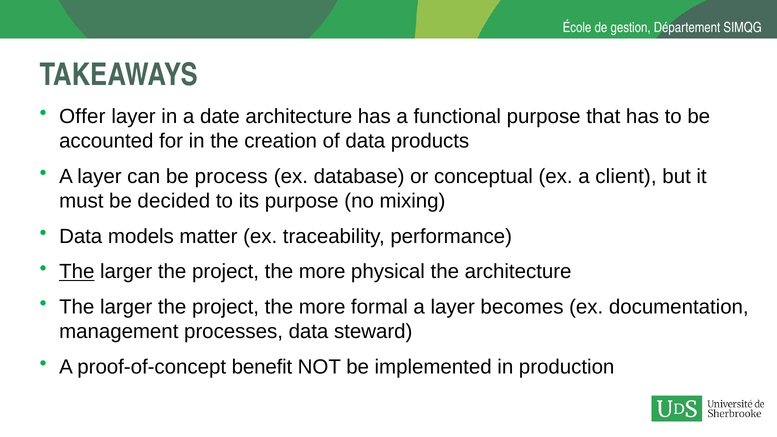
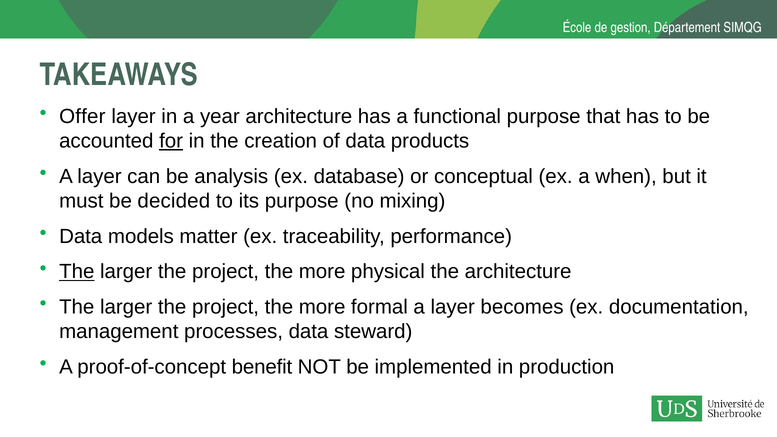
date: date -> year
for underline: none -> present
process: process -> analysis
client: client -> when
